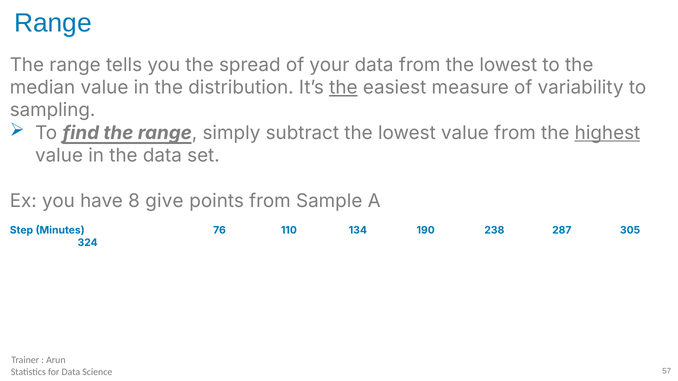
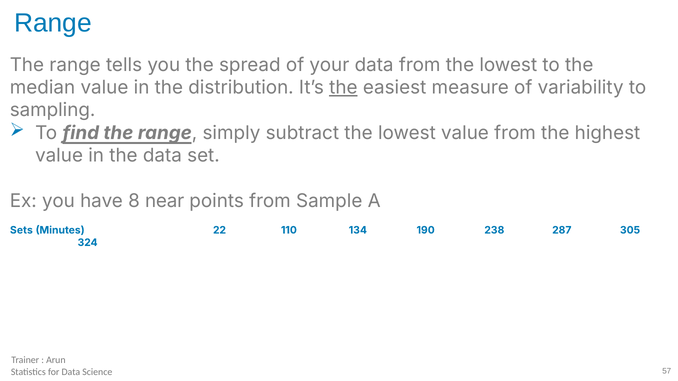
highest underline: present -> none
give: give -> near
Step: Step -> Sets
76: 76 -> 22
